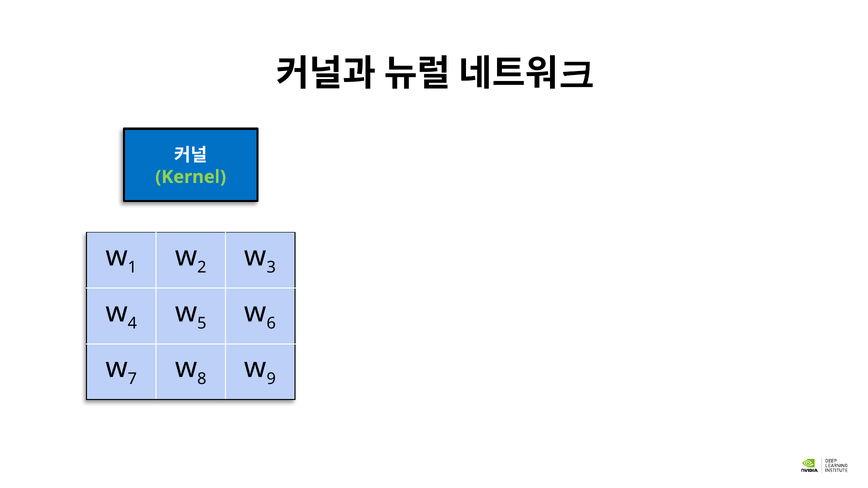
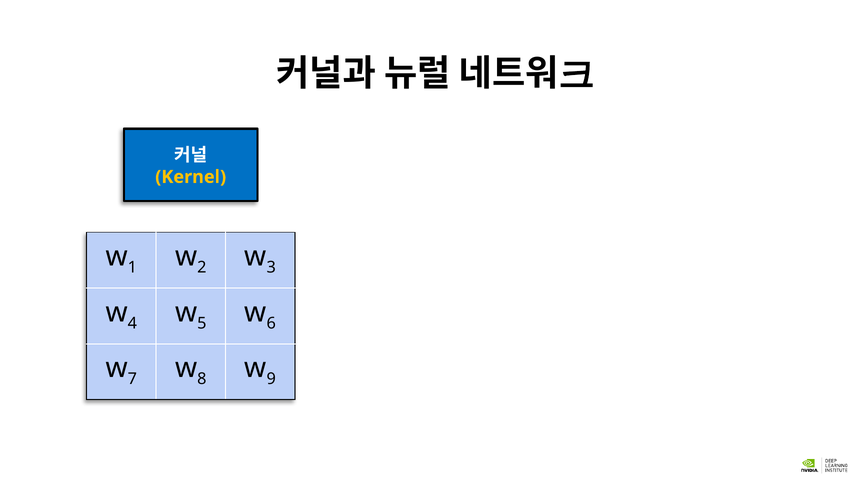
Kernel colour: light green -> yellow
